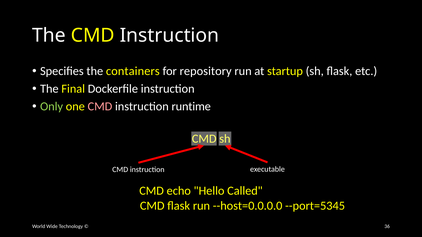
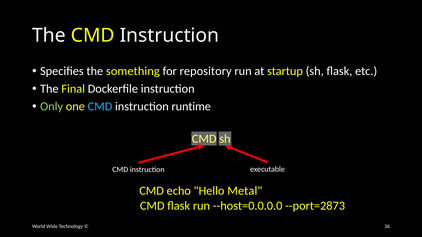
containers: containers -> something
CMD at (100, 107) colour: pink -> light blue
Called: Called -> Metal
--port=5345: --port=5345 -> --port=2873
